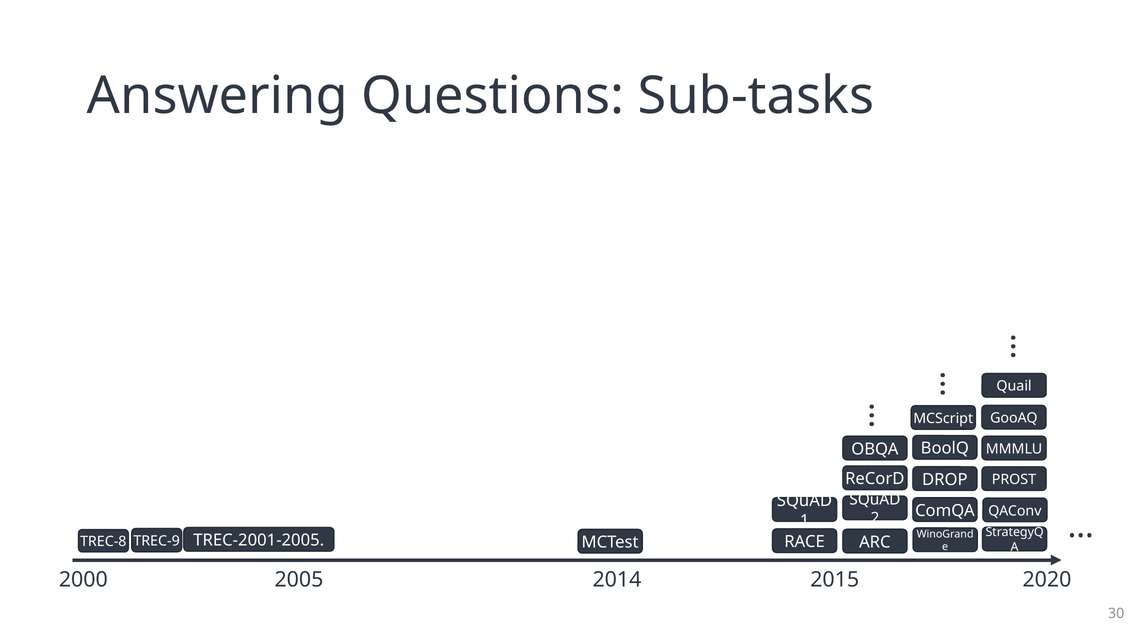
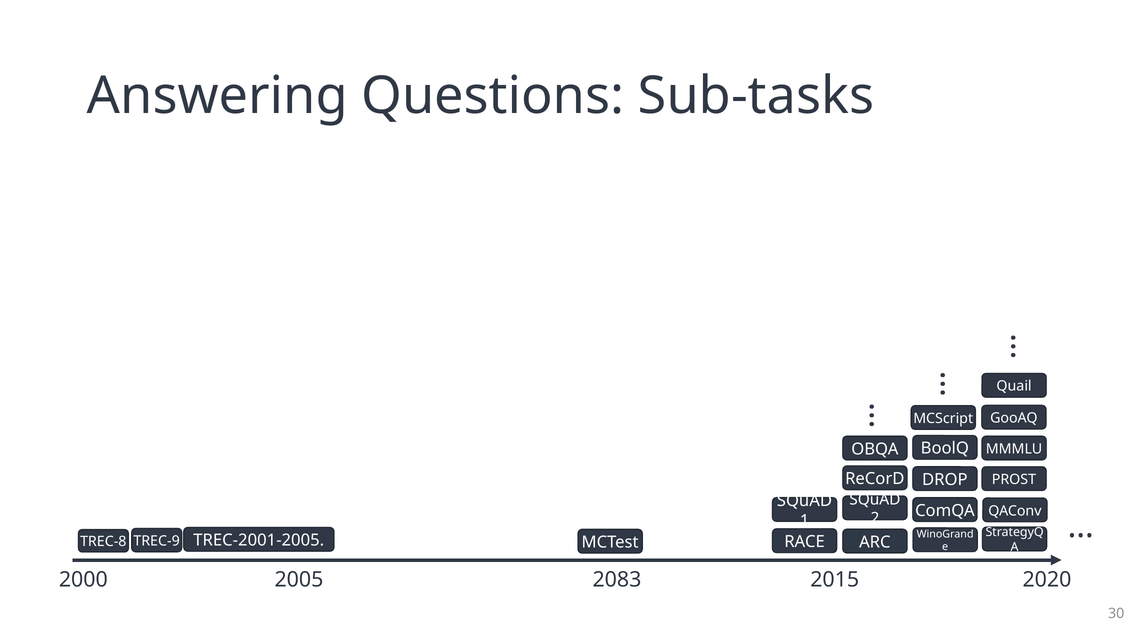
2014: 2014 -> 2083
